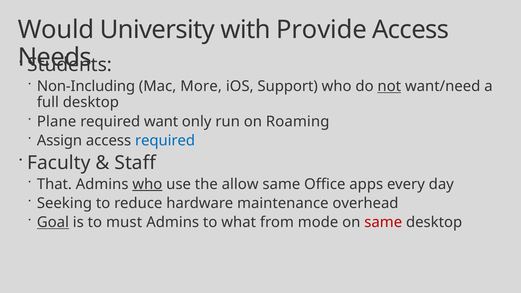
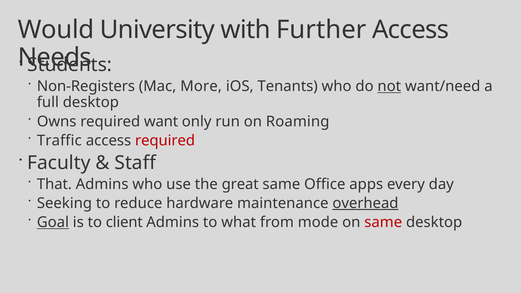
Provide: Provide -> Further
Non-Including: Non-Including -> Non-Registers
Support: Support -> Tenants
Plane: Plane -> Owns
Assign: Assign -> Traffic
required at (165, 141) colour: blue -> red
who at (147, 184) underline: present -> none
allow: allow -> great
overhead underline: none -> present
must: must -> client
